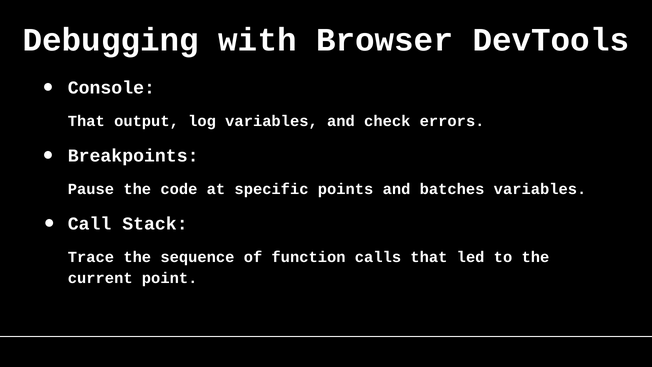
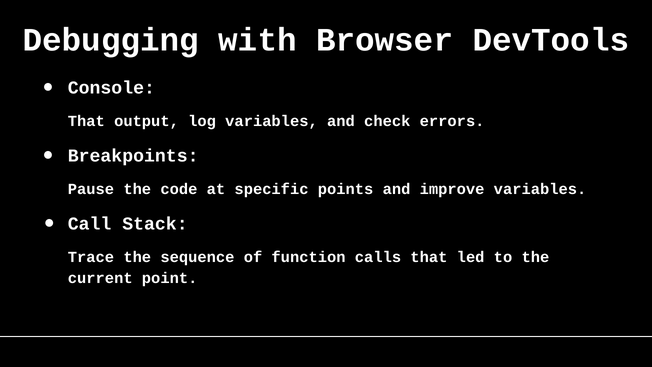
batches: batches -> improve
